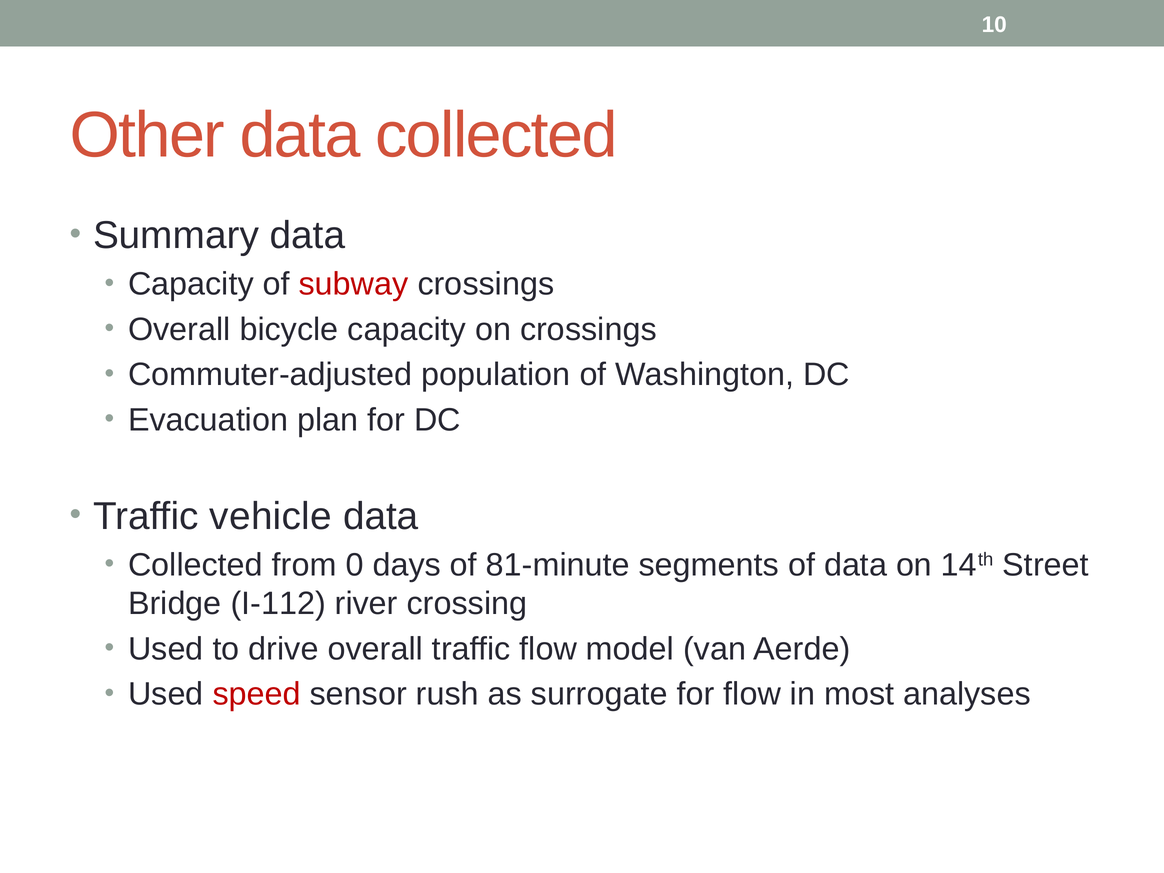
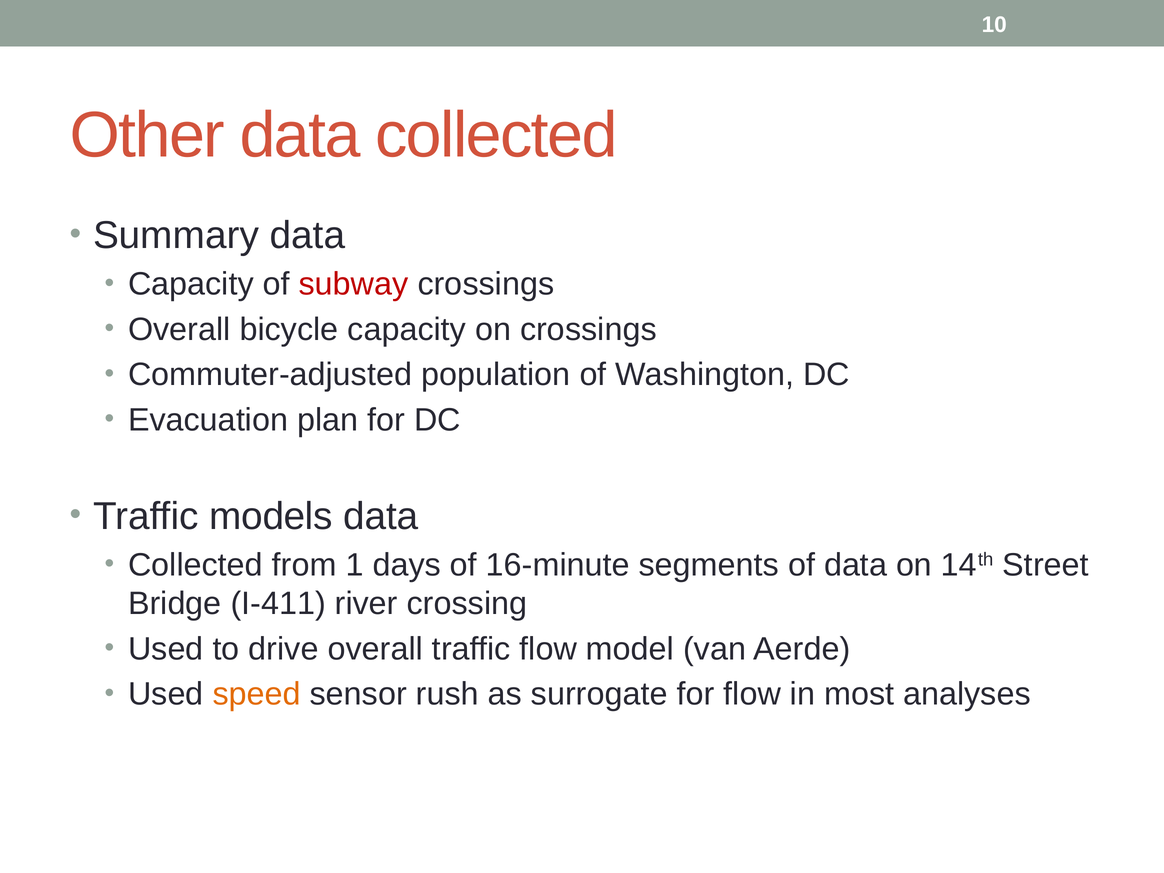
vehicle: vehicle -> models
0: 0 -> 1
81-minute: 81-minute -> 16-minute
I-112: I-112 -> I-411
speed colour: red -> orange
